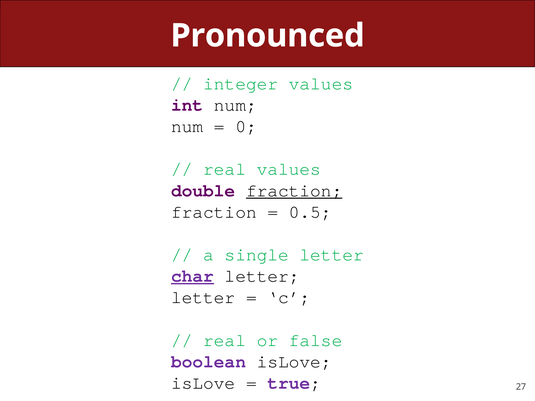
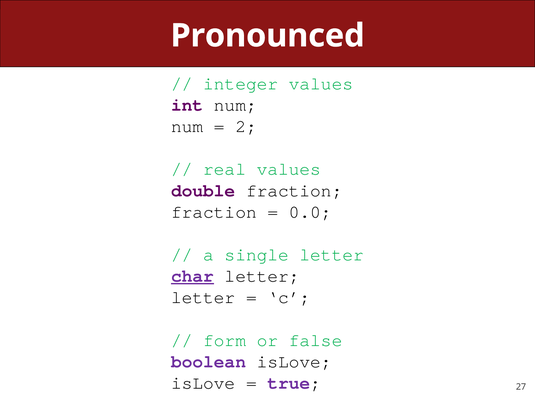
0: 0 -> 2
fraction at (294, 191) underline: present -> none
0.5: 0.5 -> 0.0
real at (225, 340): real -> form
